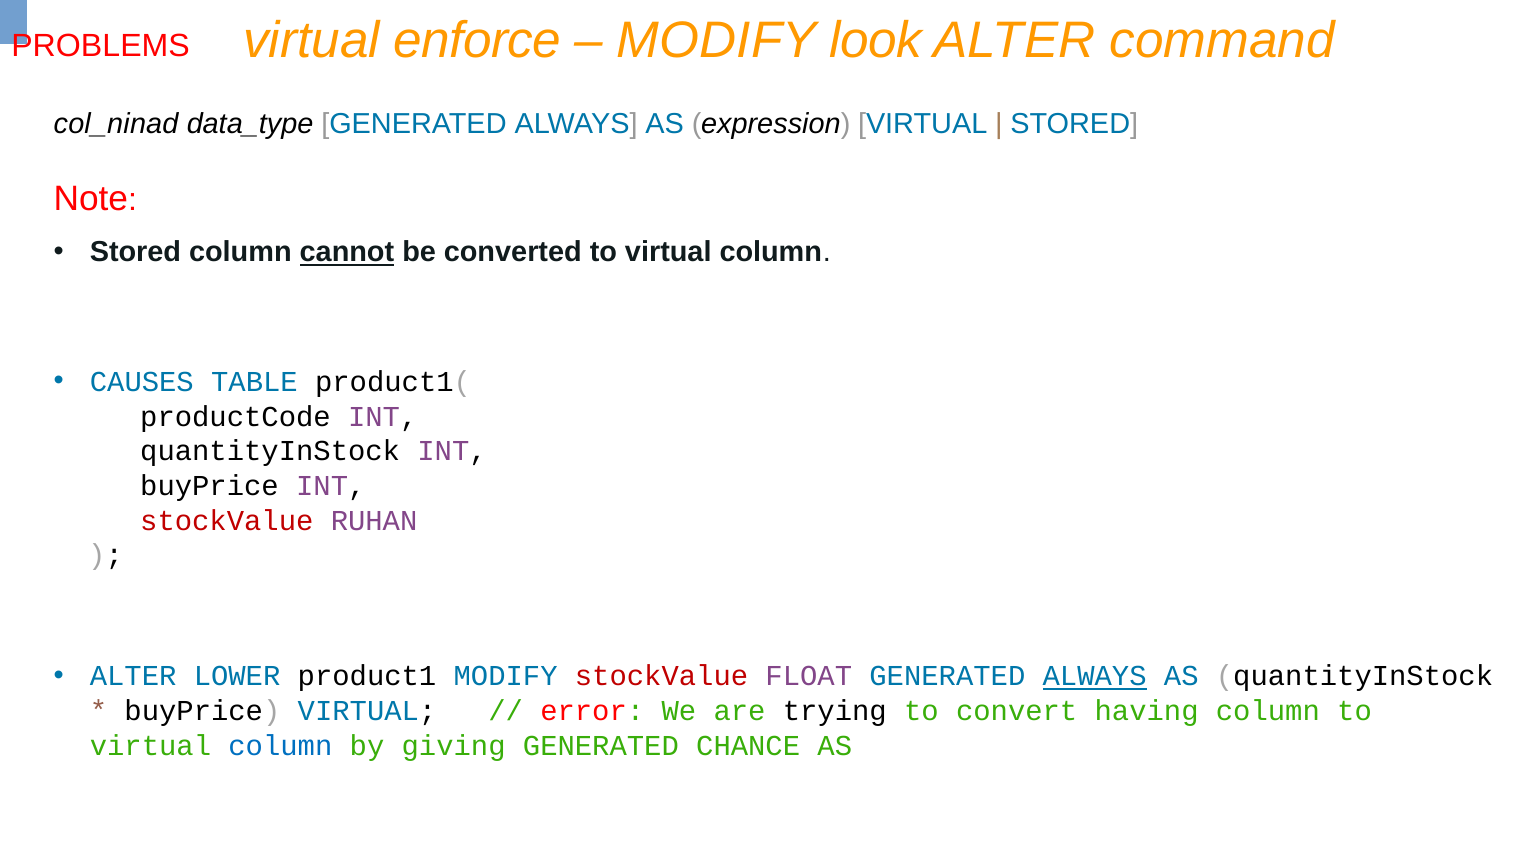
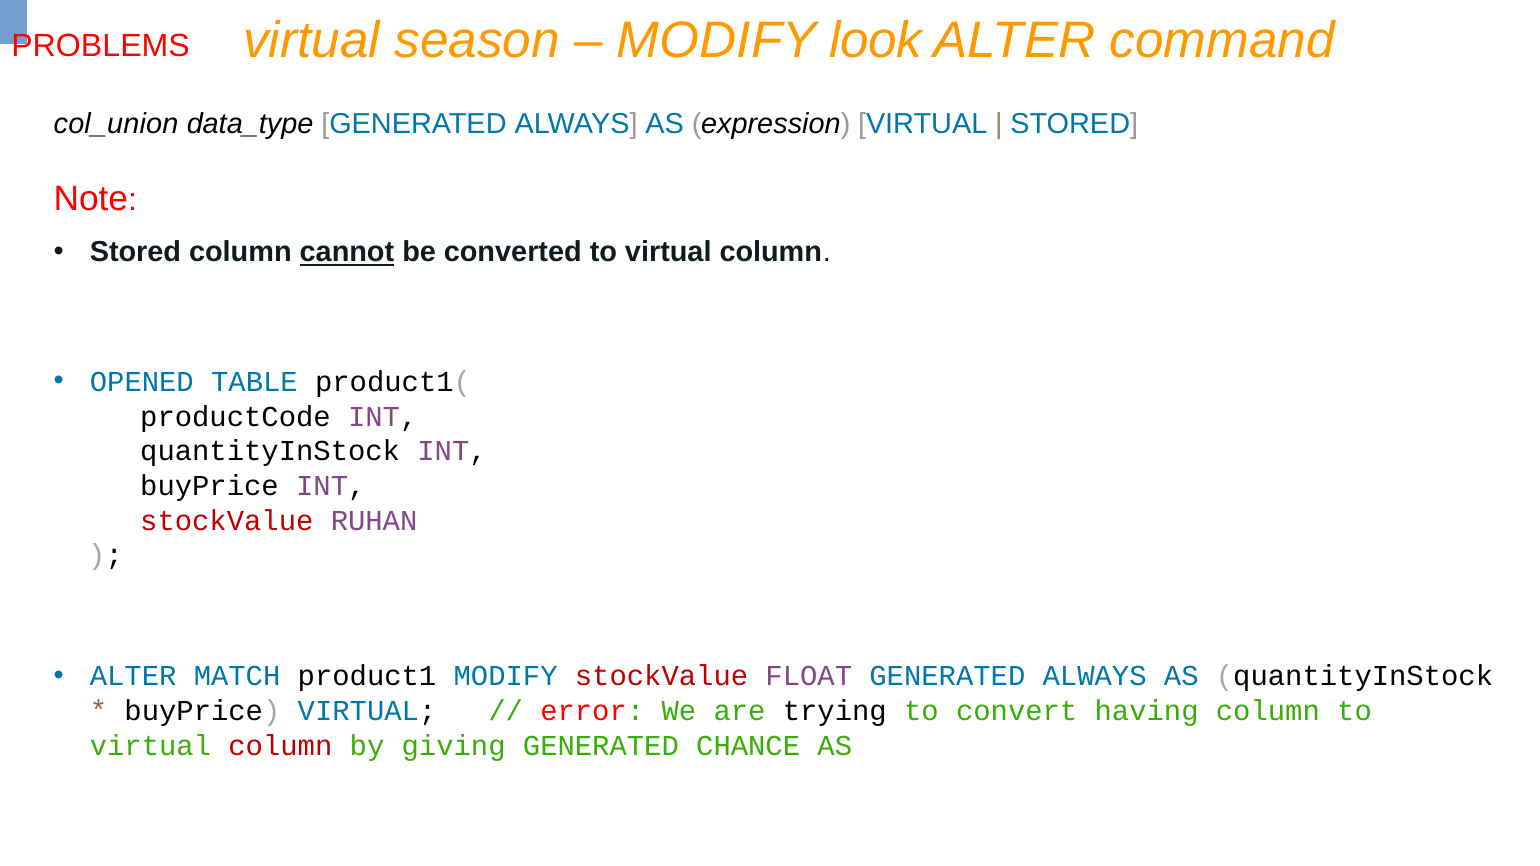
enforce: enforce -> season
col_ninad: col_ninad -> col_union
CAUSES: CAUSES -> OPENED
LOWER: LOWER -> MATCH
ALWAYS at (1095, 677) underline: present -> none
column at (280, 746) colour: blue -> red
